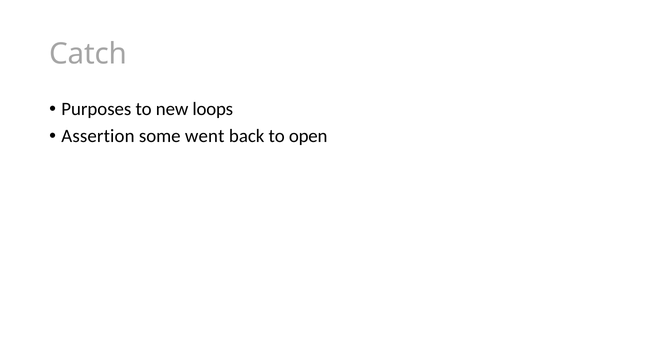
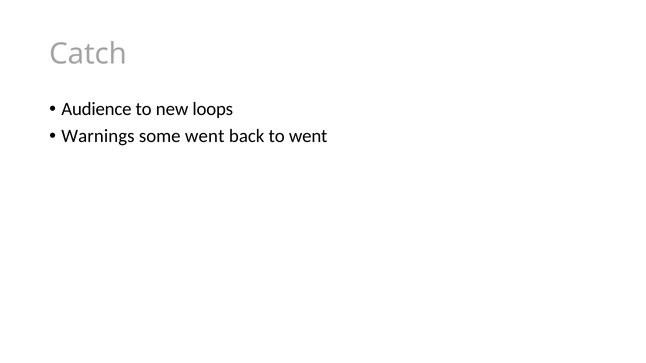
Purposes: Purposes -> Audience
Assertion: Assertion -> Warnings
to open: open -> went
